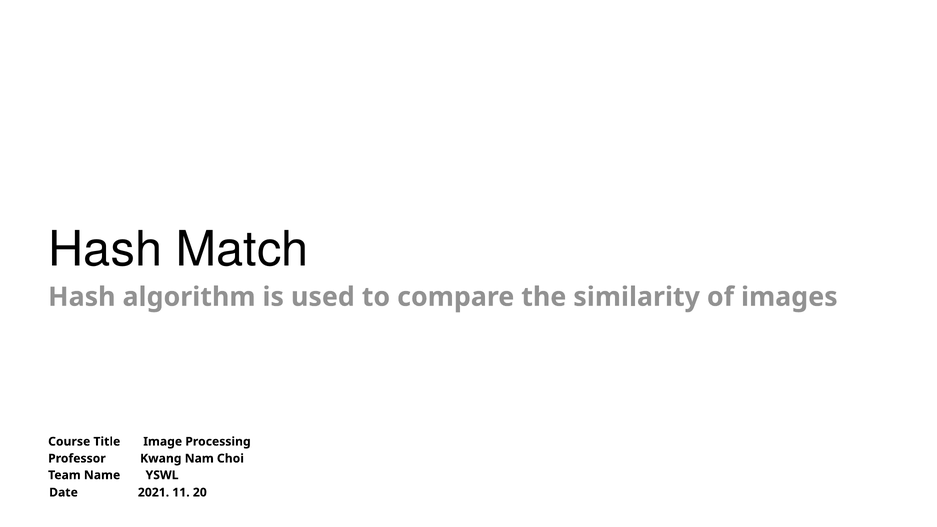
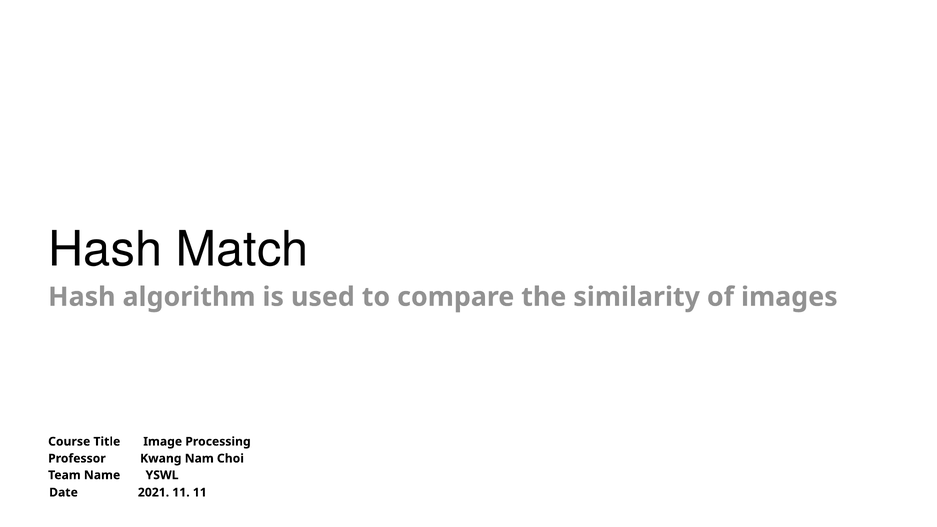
11 20: 20 -> 11
